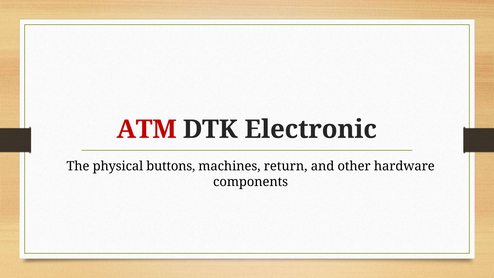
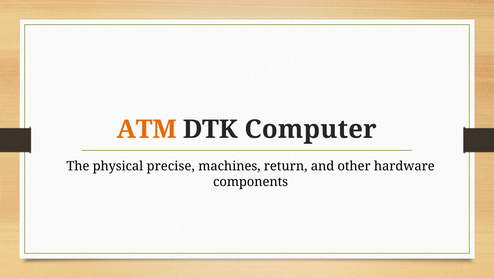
ATM colour: red -> orange
Electronic: Electronic -> Computer
buttons: buttons -> precise
